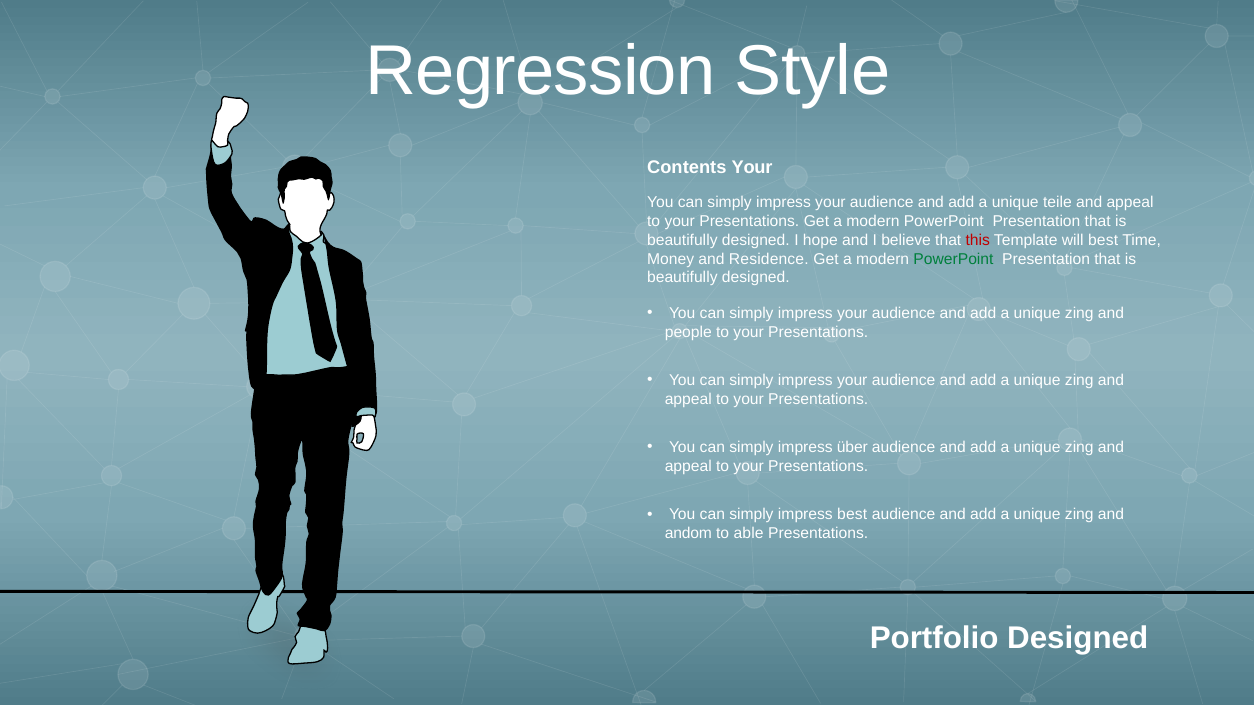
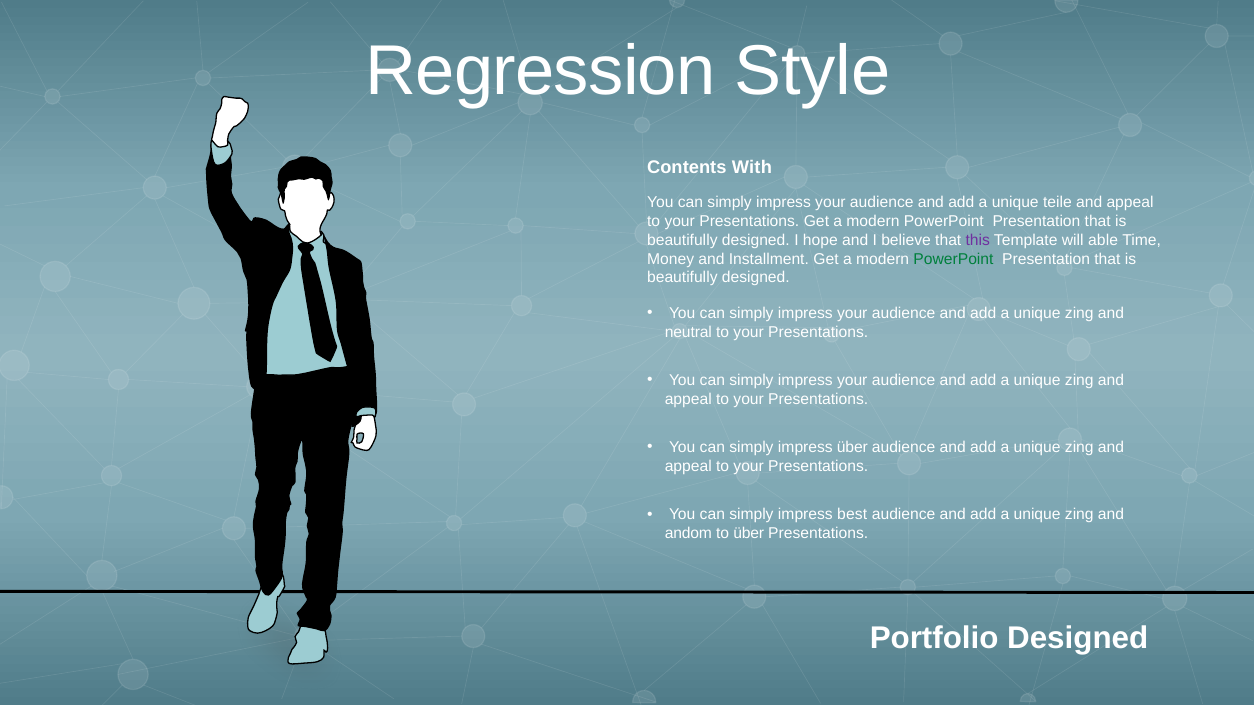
Contents Your: Your -> With
this colour: red -> purple
will best: best -> able
Residence: Residence -> Installment
people: people -> neutral
to able: able -> über
